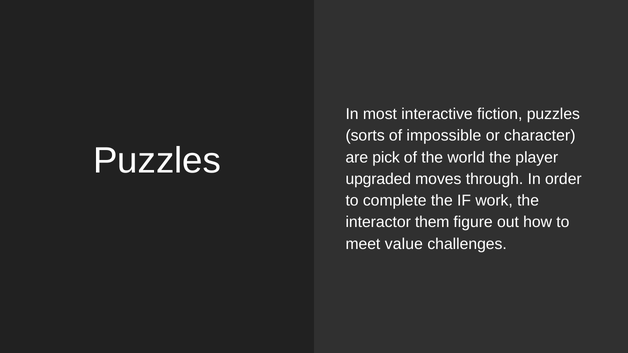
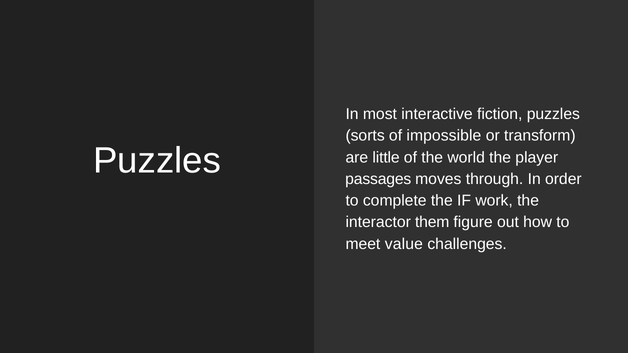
character: character -> transform
pick: pick -> little
upgraded: upgraded -> passages
